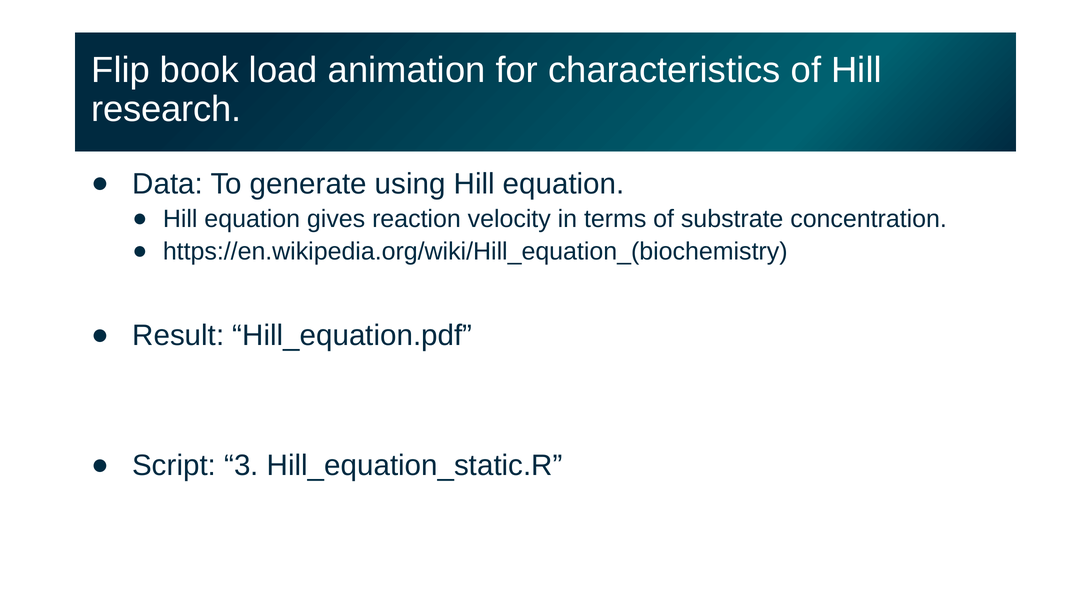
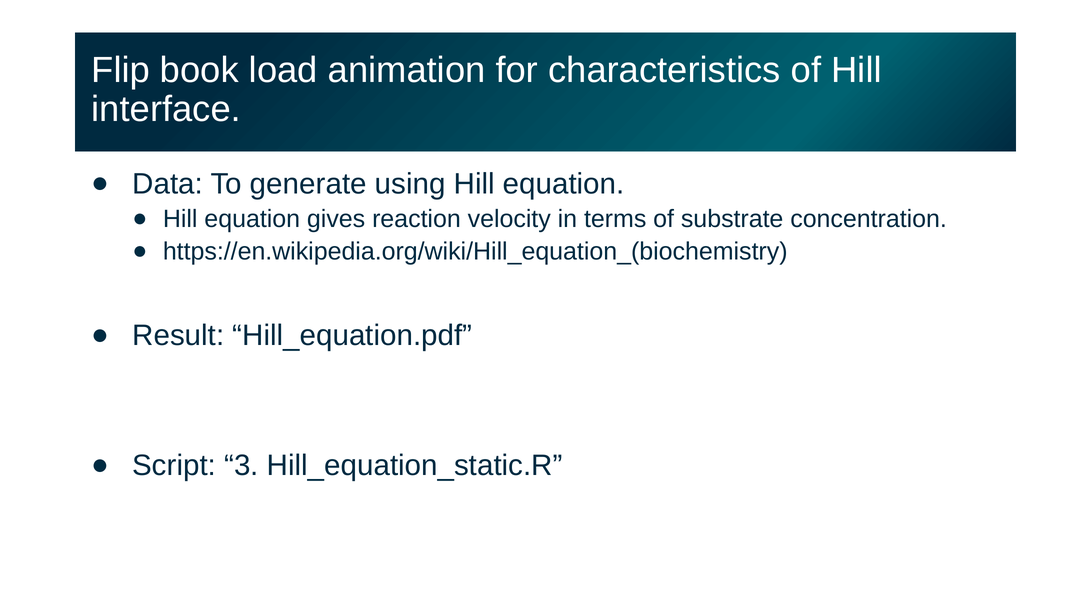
research: research -> interface
